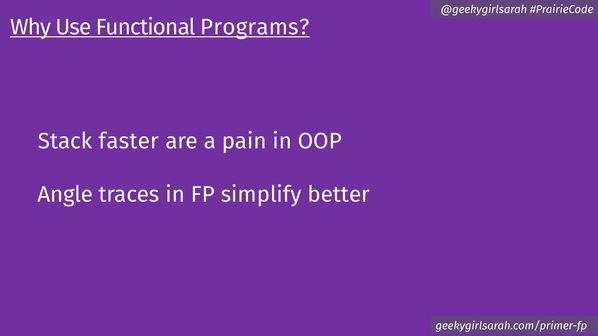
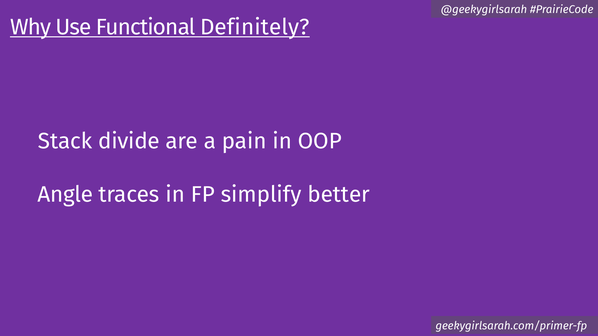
Programs: Programs -> Definitely
faster: faster -> divide
